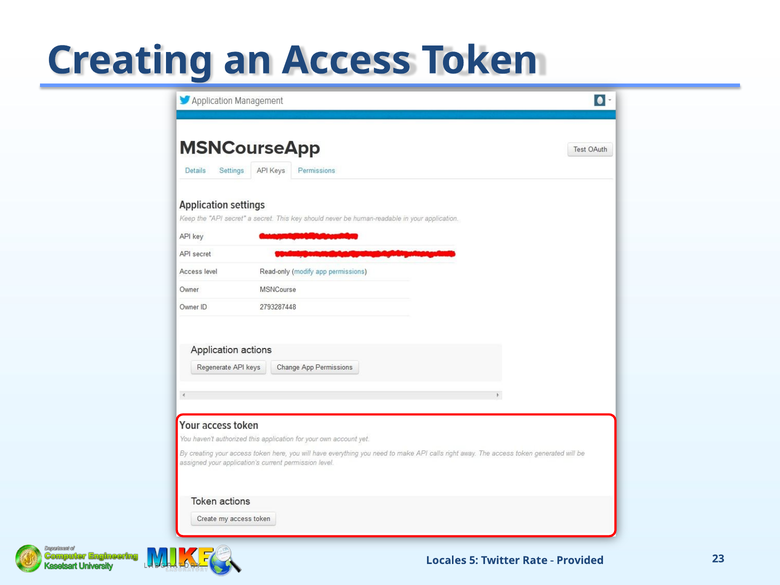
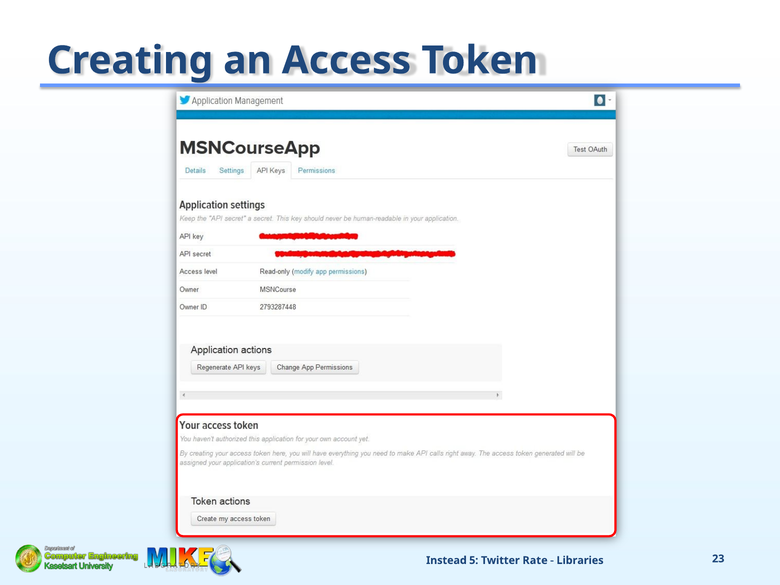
Locales: Locales -> Instead
Provided: Provided -> Libraries
